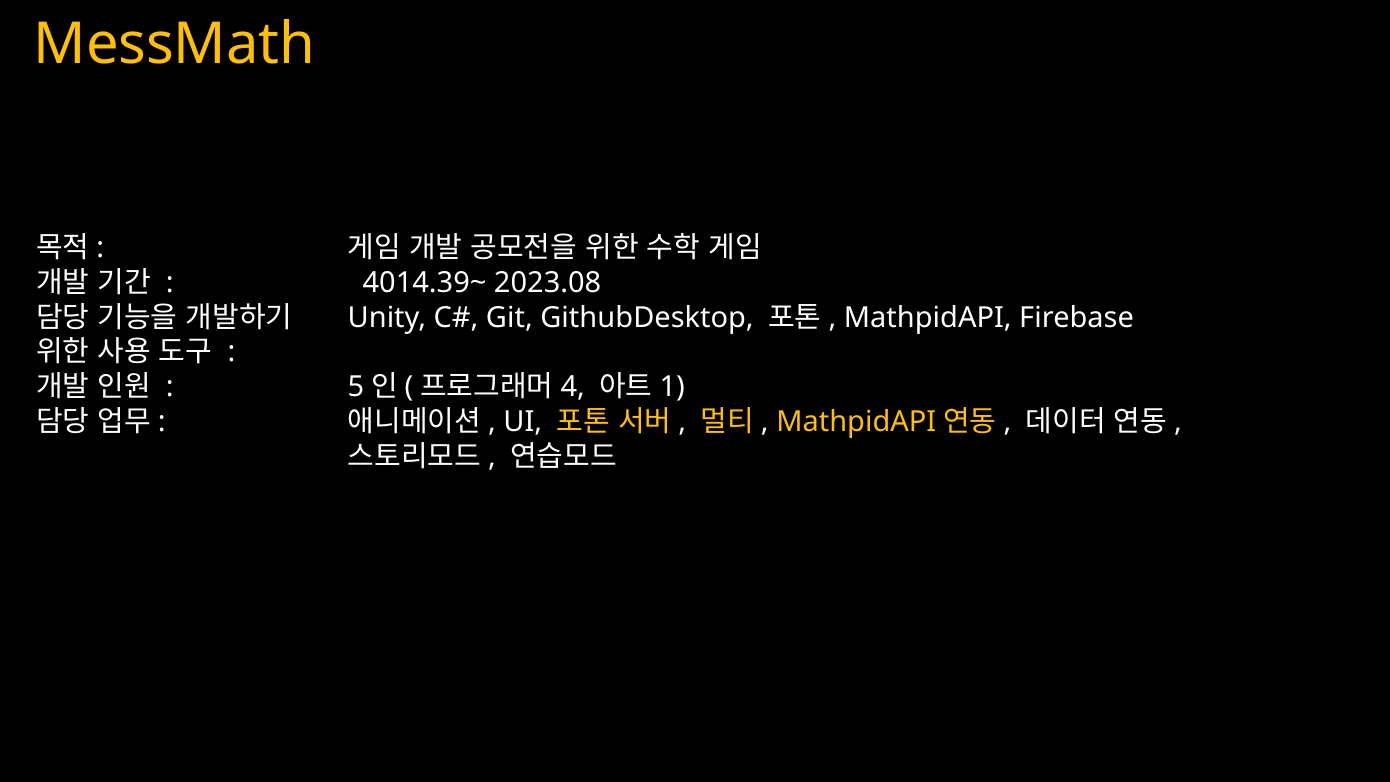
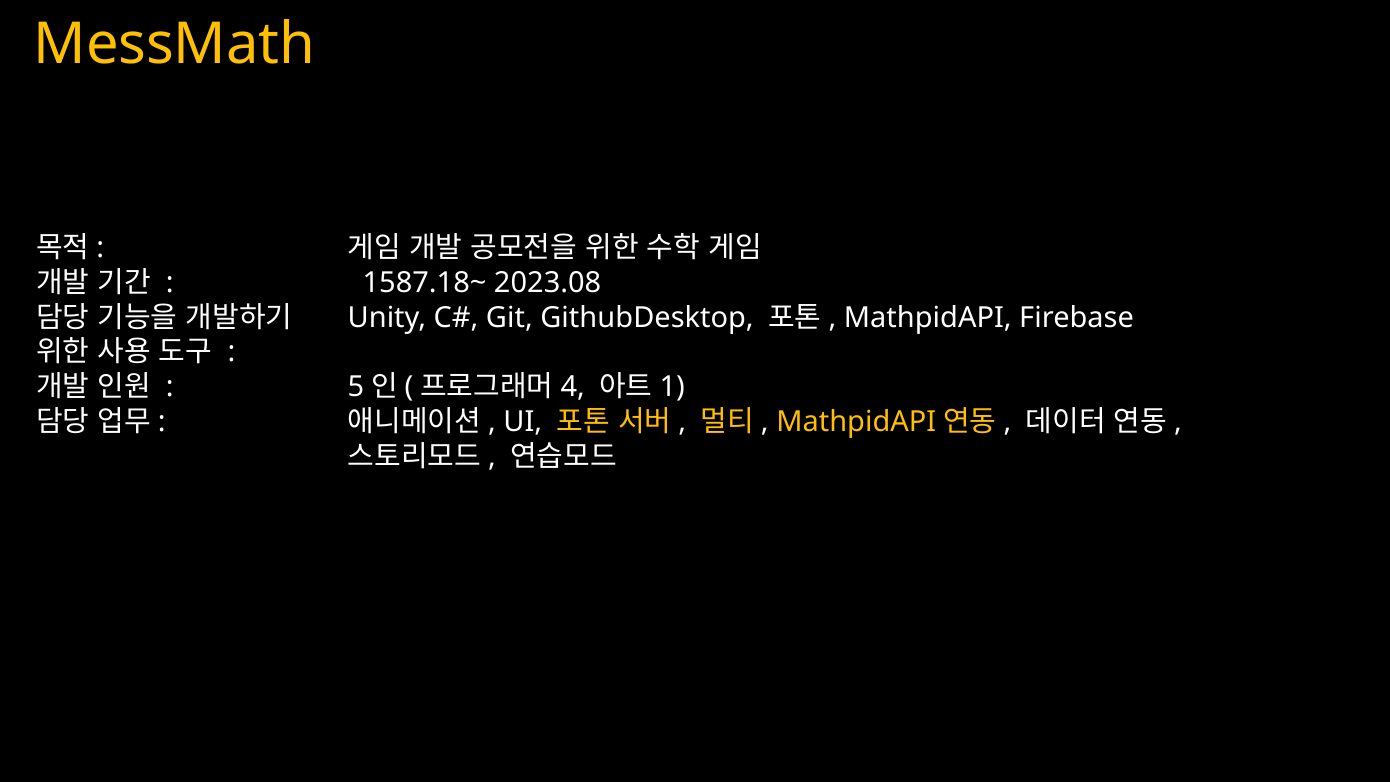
4014.39~: 4014.39~ -> 1587.18~
